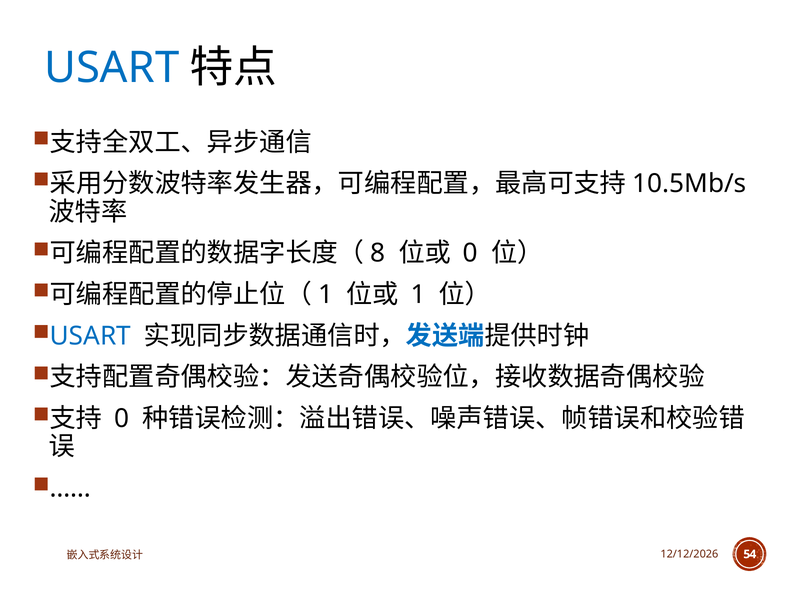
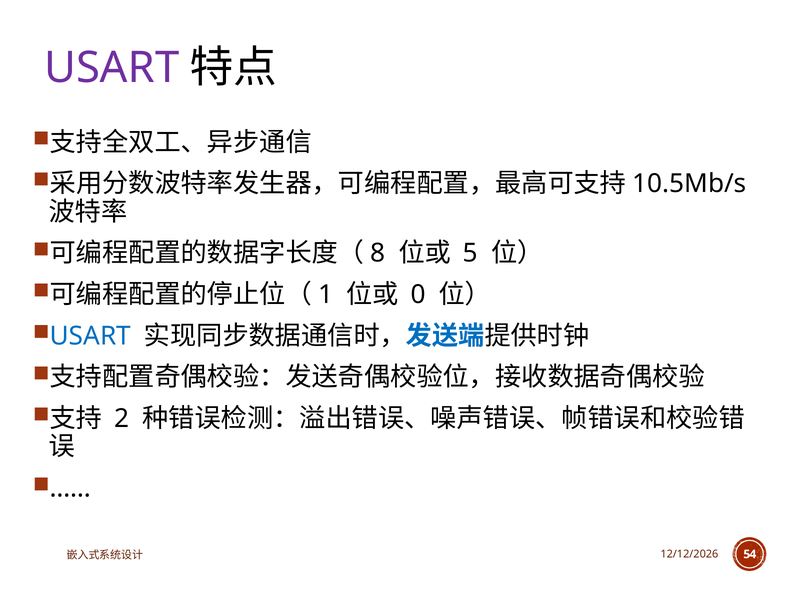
USART at (112, 68) colour: blue -> purple
0 at (470, 253): 0 -> 5
1 at (418, 295): 1 -> 0
0 at (122, 419): 0 -> 2
